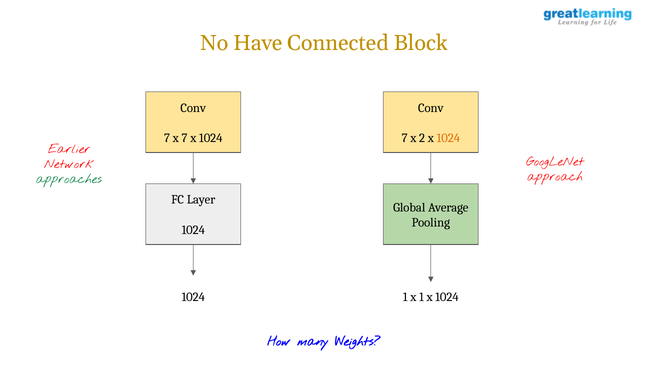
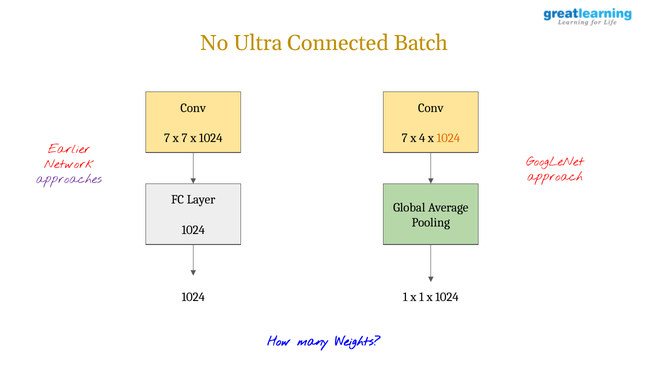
Have: Have -> Ultra
Block: Block -> Batch
2: 2 -> 4
approaches colour: green -> purple
